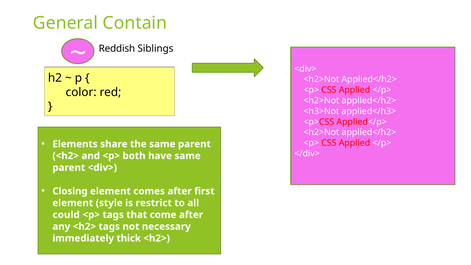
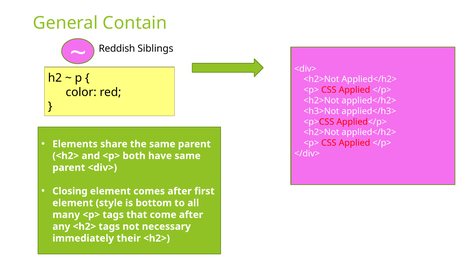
restrict: restrict -> bottom
could: could -> many
thick: thick -> their
